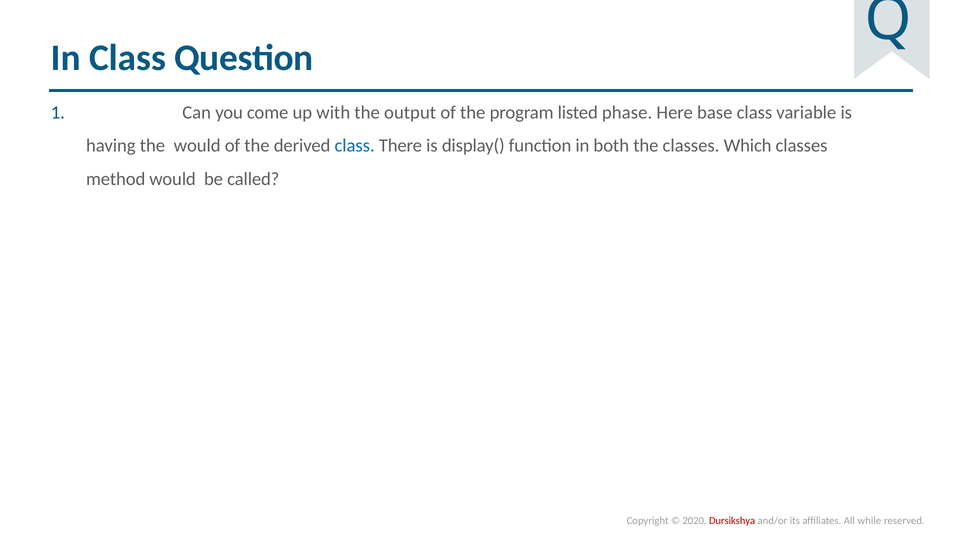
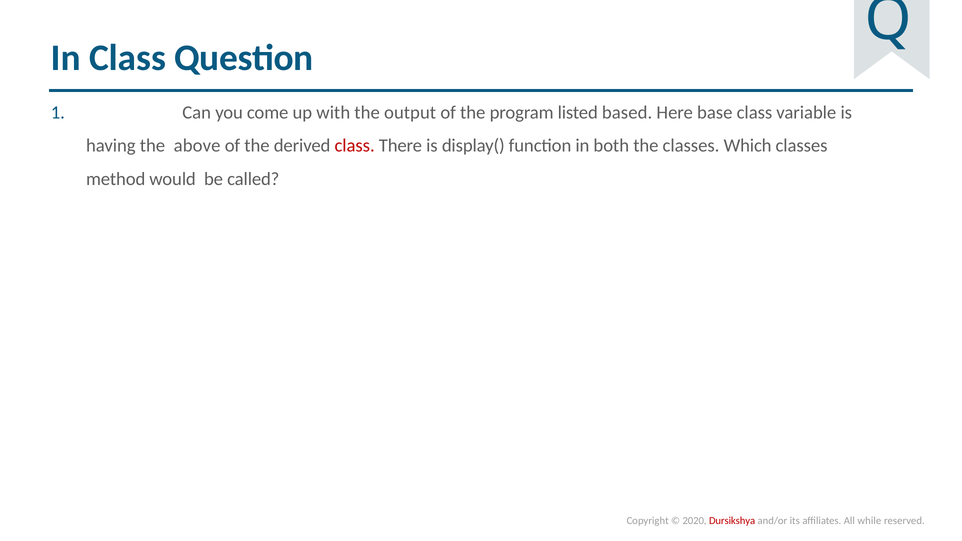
phase: phase -> based
the would: would -> above
class at (355, 146) colour: blue -> red
